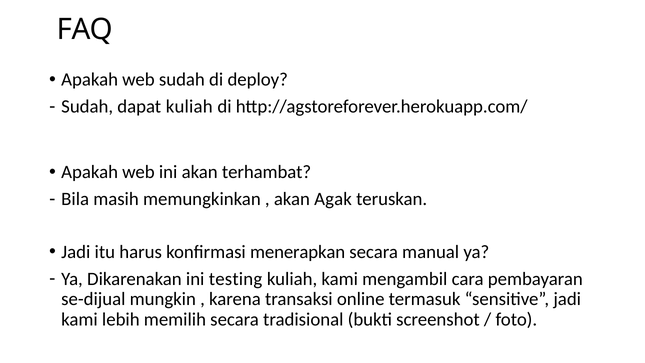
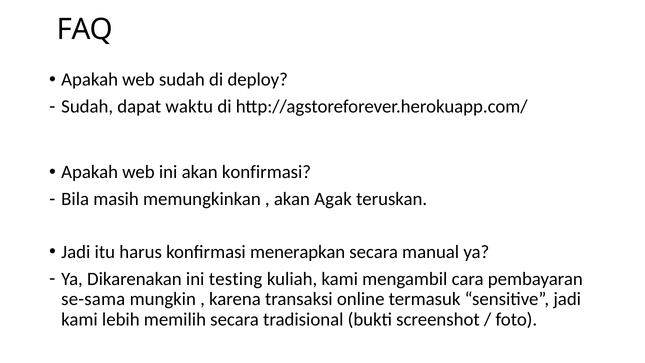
dapat kuliah: kuliah -> waktu
akan terhambat: terhambat -> konfirmasi
se-dijual: se-dijual -> se-sama
